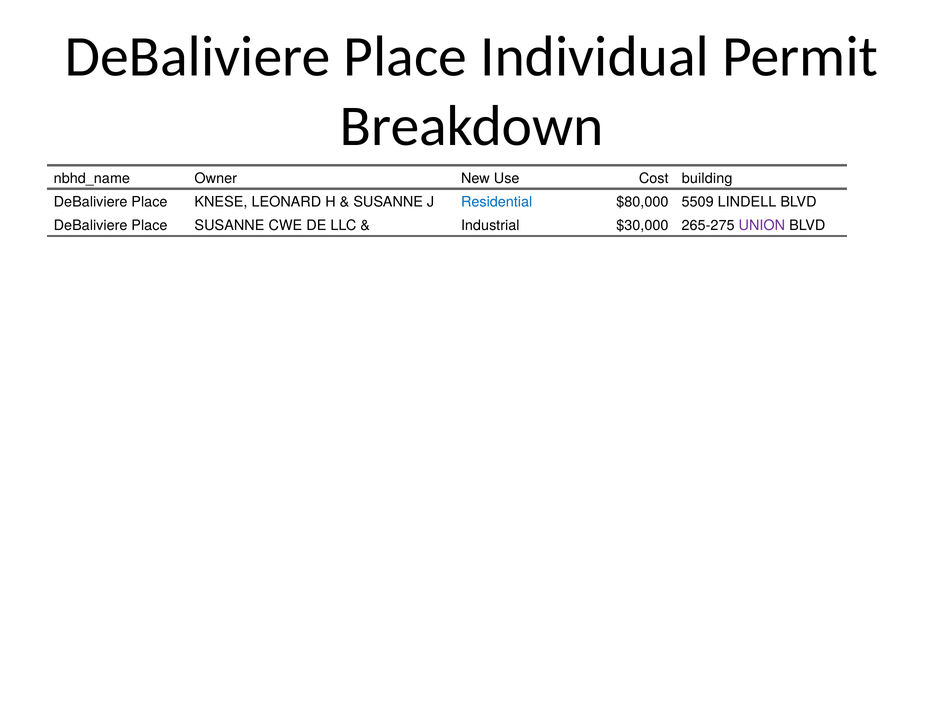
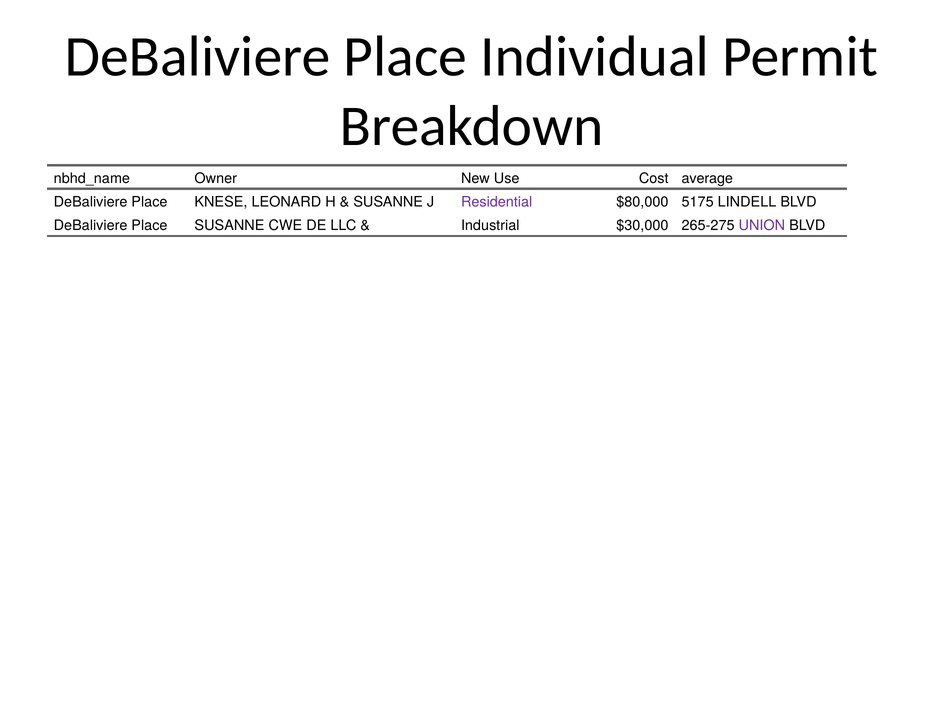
building: building -> average
Residential colour: blue -> purple
5509: 5509 -> 5175
